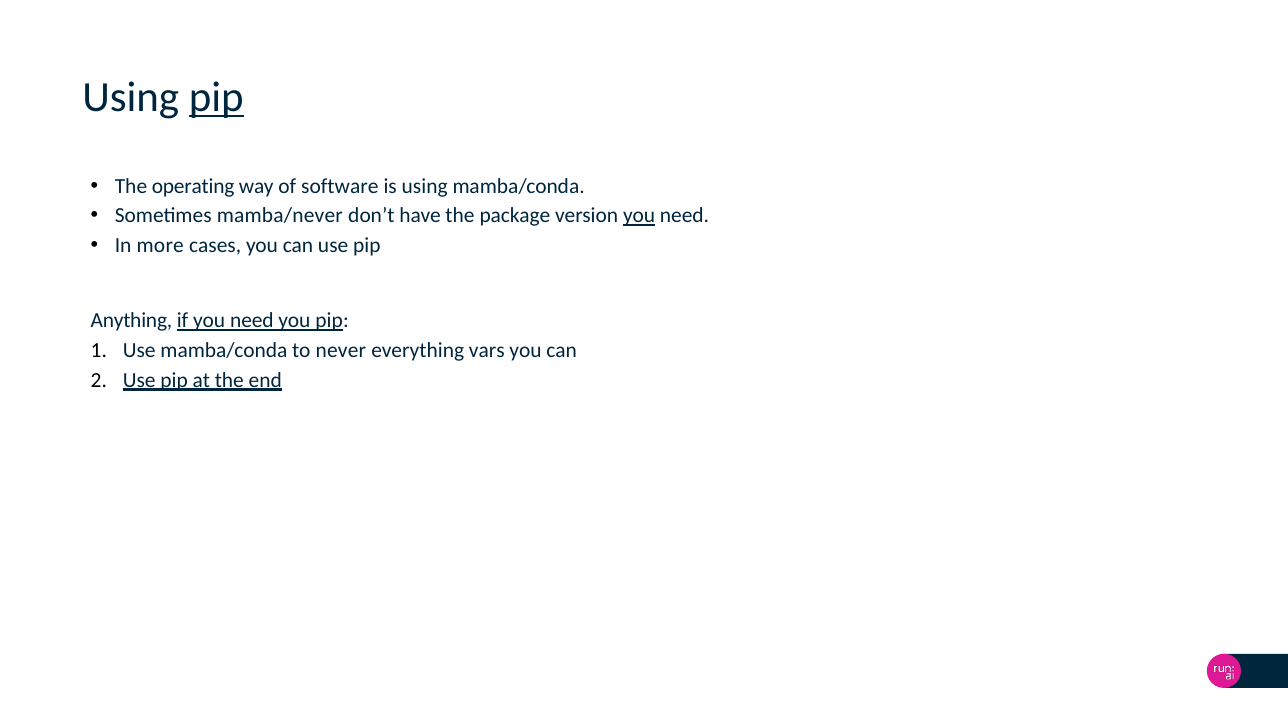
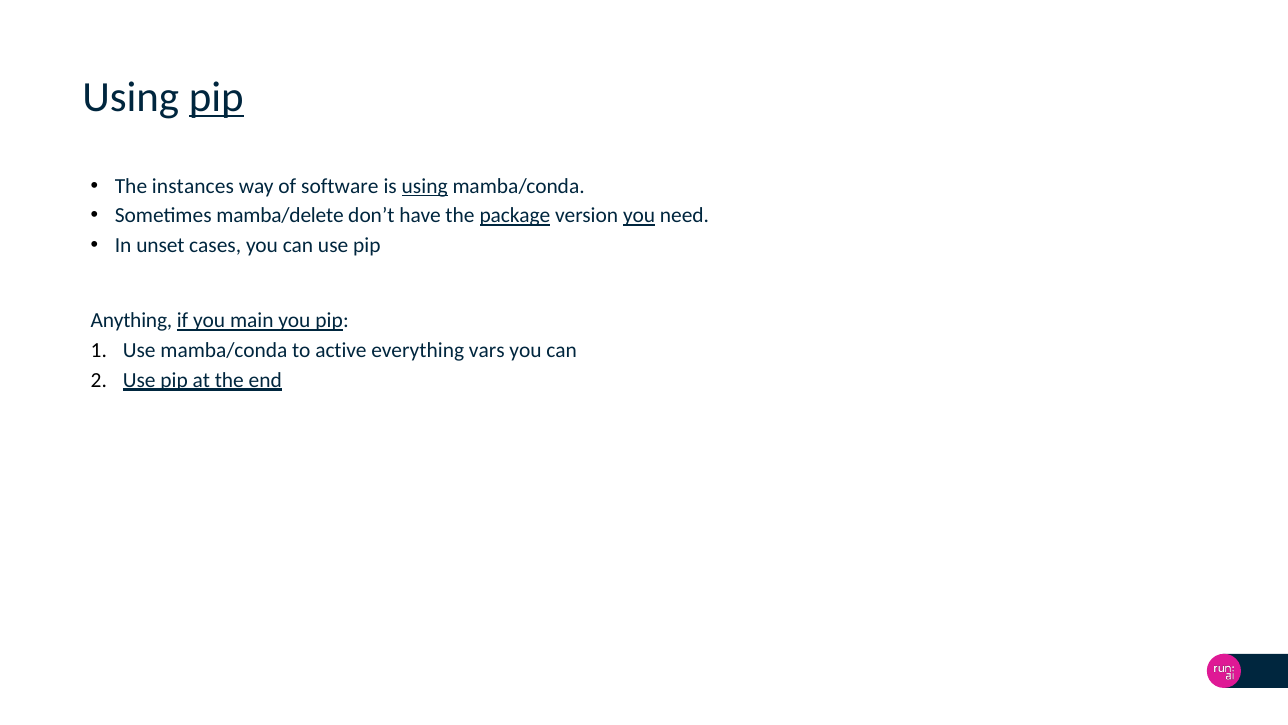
operating: operating -> instances
using at (425, 186) underline: none -> present
mamba/never: mamba/never -> mamba/delete
package underline: none -> present
more: more -> unset
if you need: need -> main
never: never -> active
